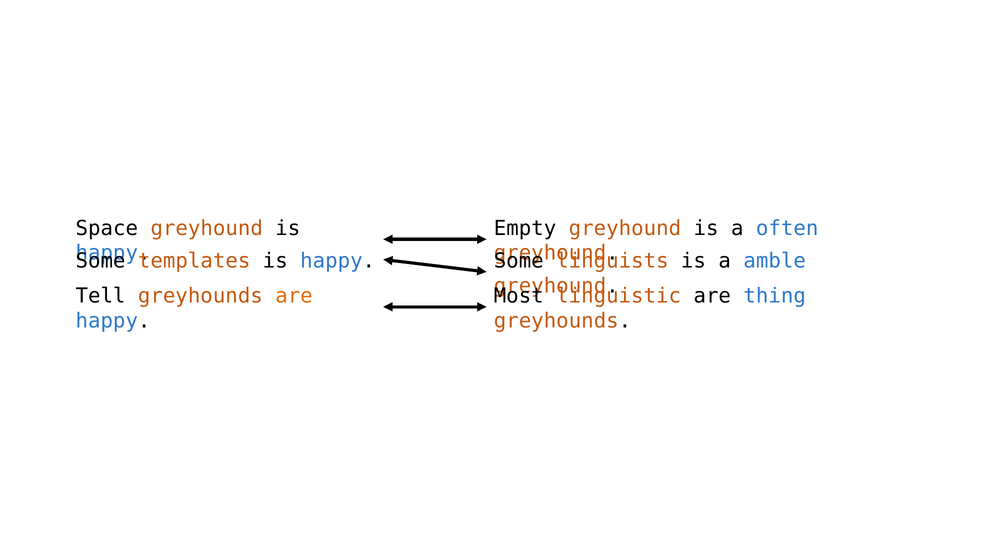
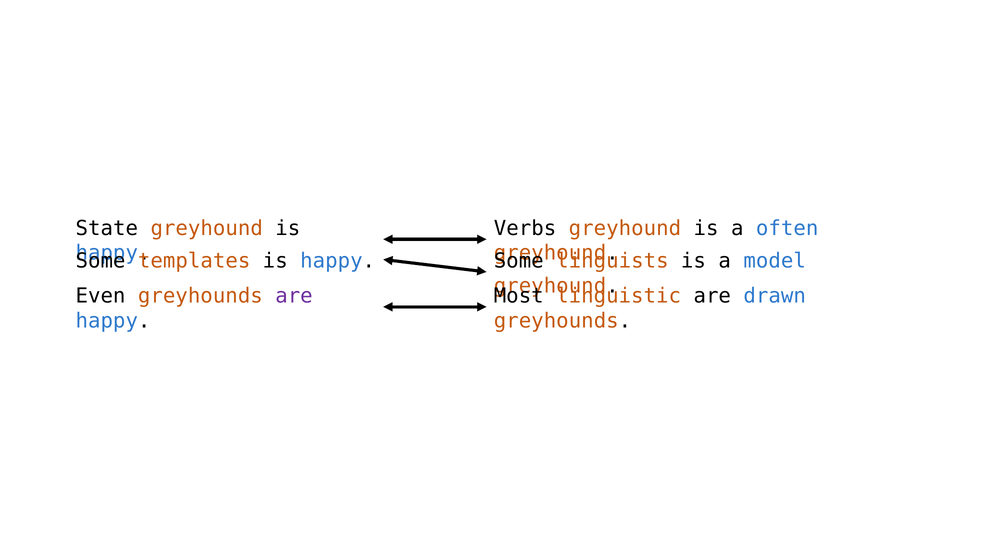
Space: Space -> State
Empty: Empty -> Verbs
amble: amble -> model
Tell: Tell -> Even
are at (294, 296) colour: orange -> purple
thing: thing -> drawn
